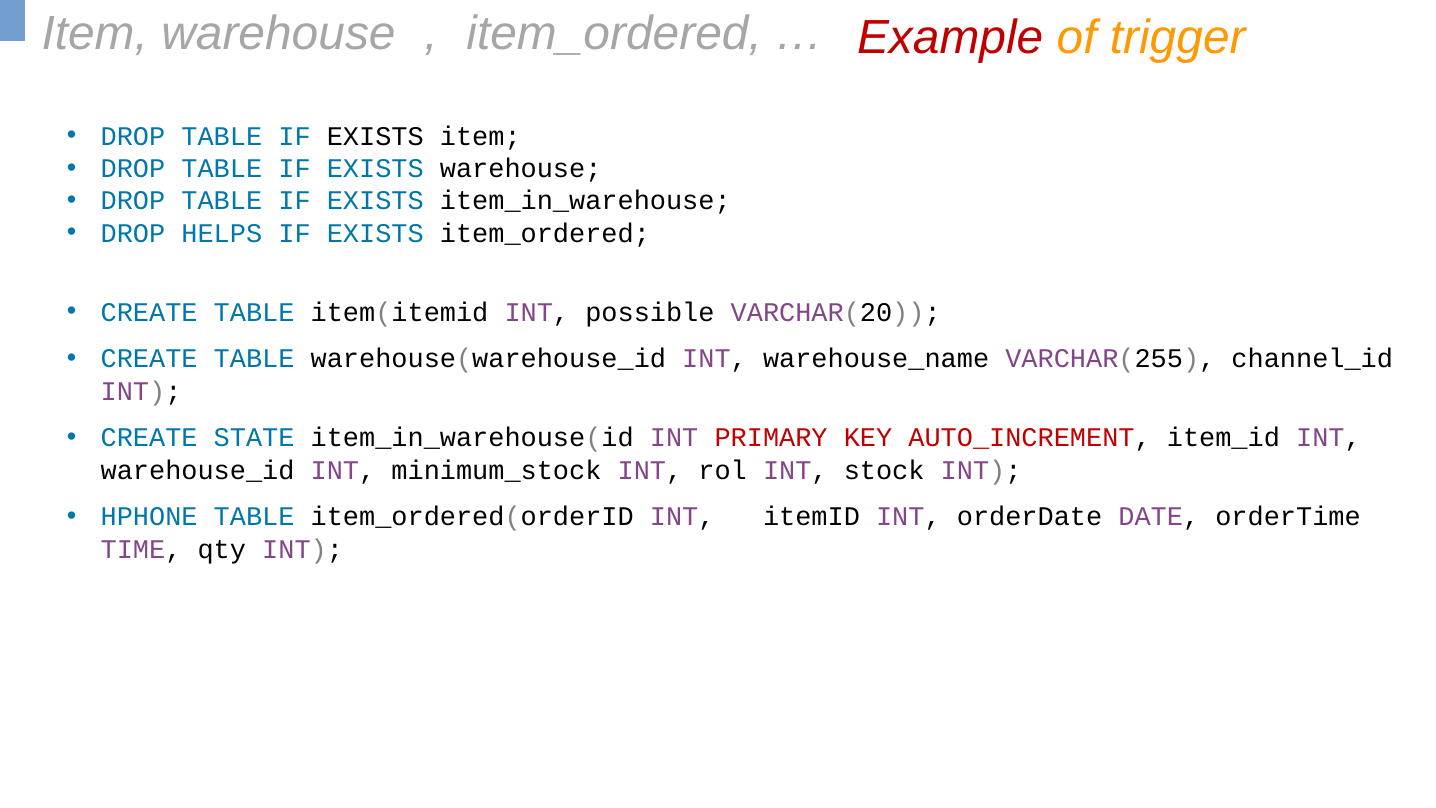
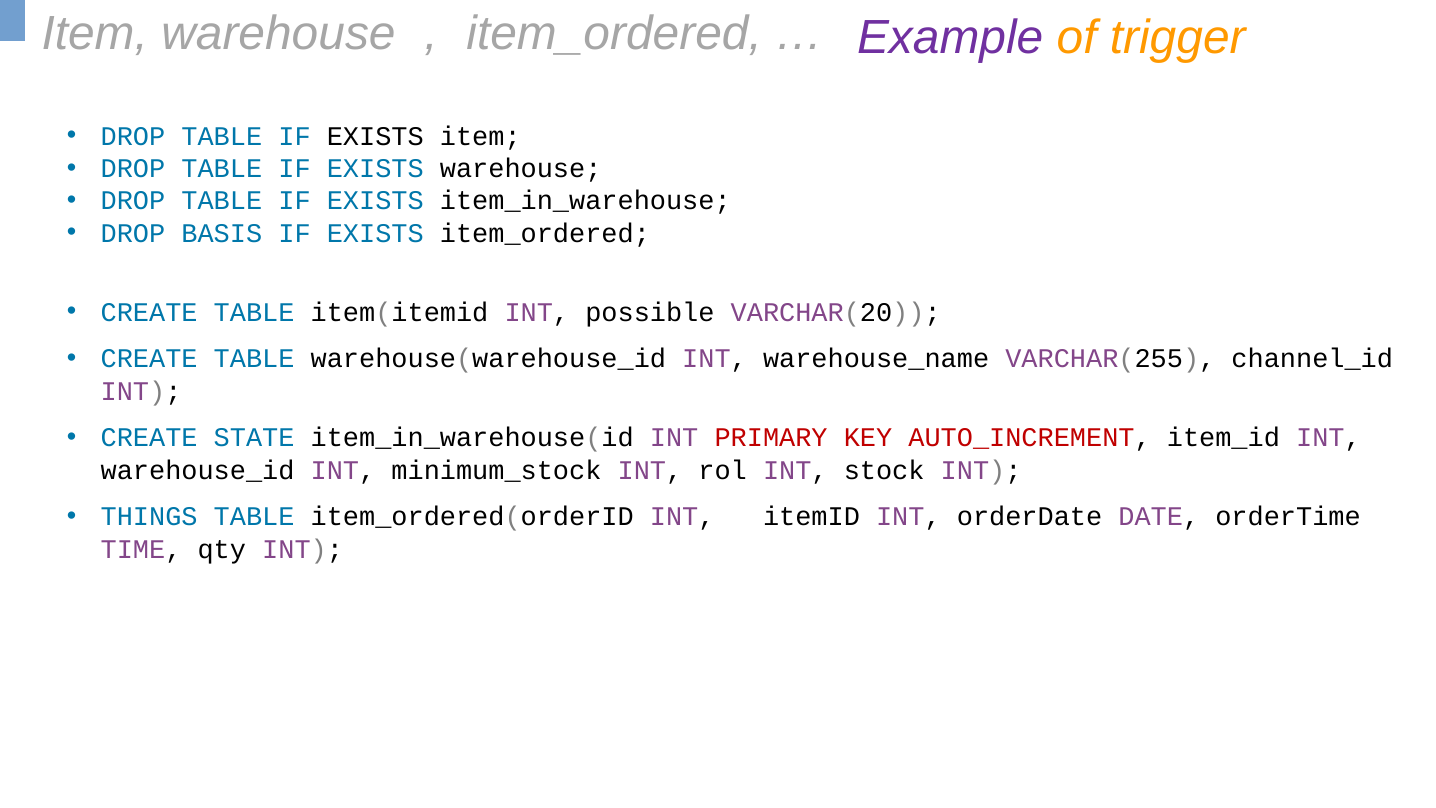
Example colour: red -> purple
HELPS: HELPS -> BASIS
HPHONE: HPHONE -> THINGS
